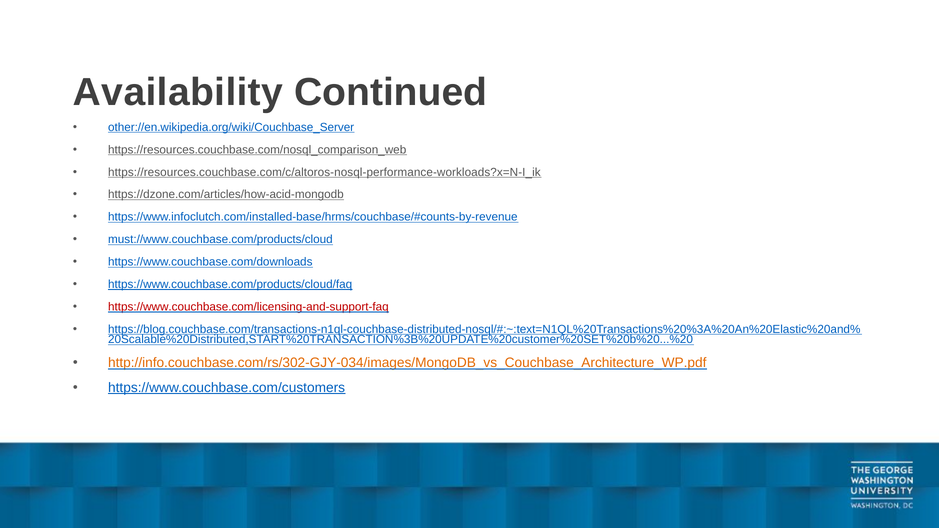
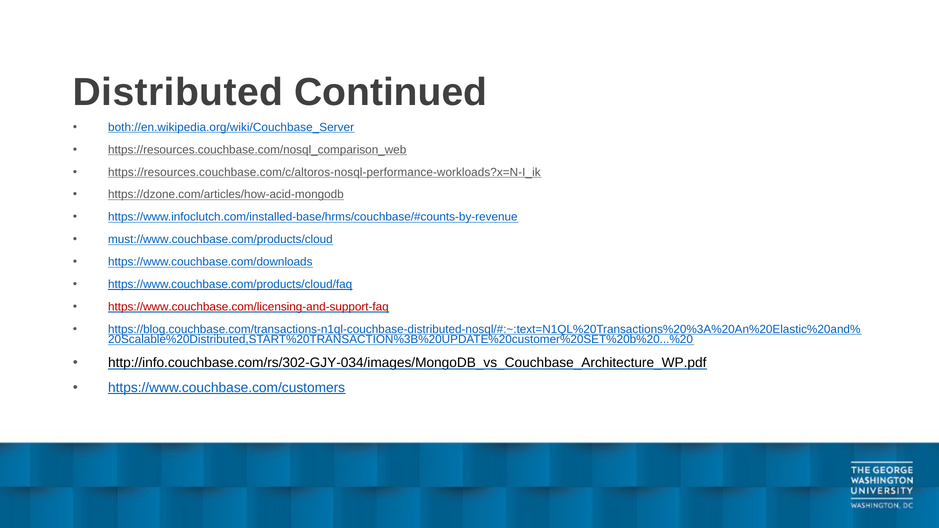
Availability: Availability -> Distributed
other://en.wikipedia.org/wiki/Couchbase_Server: other://en.wikipedia.org/wiki/Couchbase_Server -> both://en.wikipedia.org/wiki/Couchbase_Server
http://info.couchbase.com/rs/302-GJY-034/images/MongoDB_vs_Couchbase_Architecture_WP.pdf colour: orange -> black
